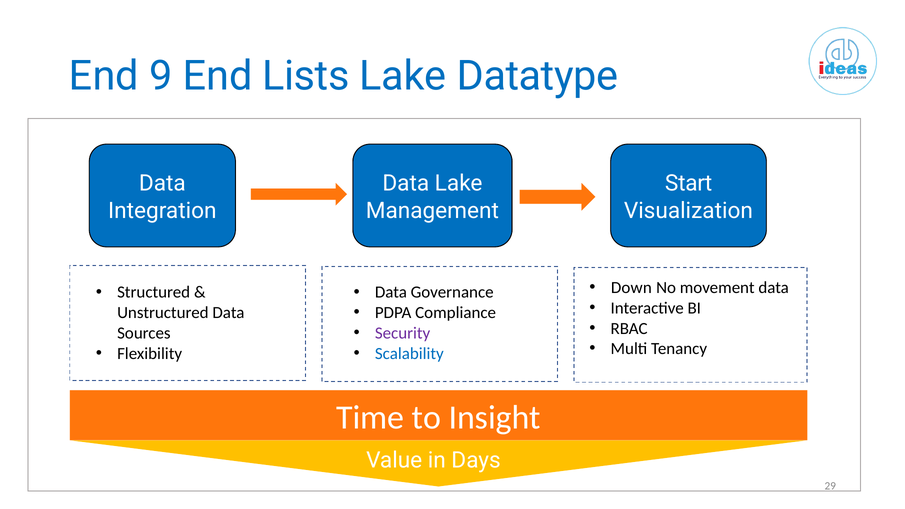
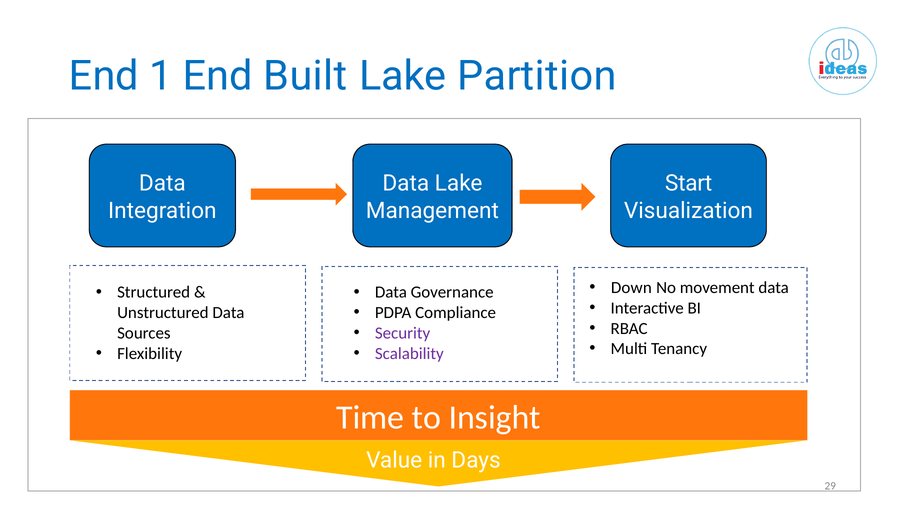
9: 9 -> 1
Lists: Lists -> Built
Datatype: Datatype -> Partition
Scalability colour: blue -> purple
